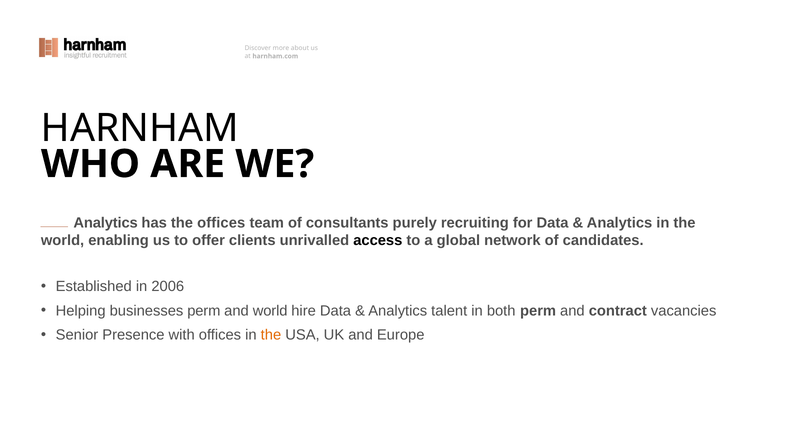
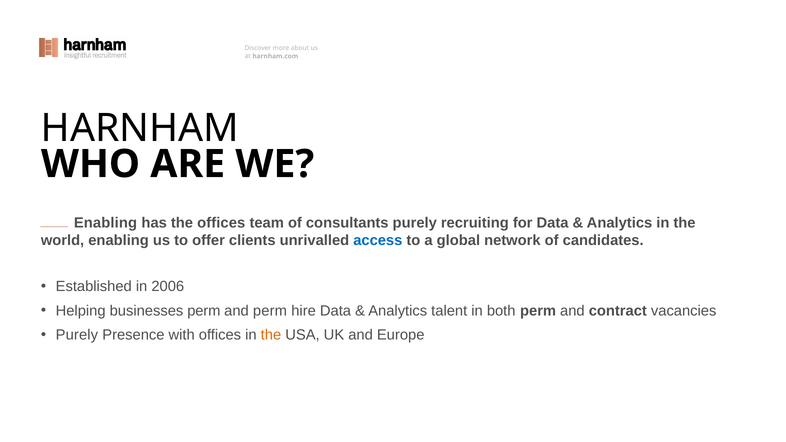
Analytics at (106, 223): Analytics -> Enabling
access colour: black -> blue
and world: world -> perm
Senior at (77, 335): Senior -> Purely
